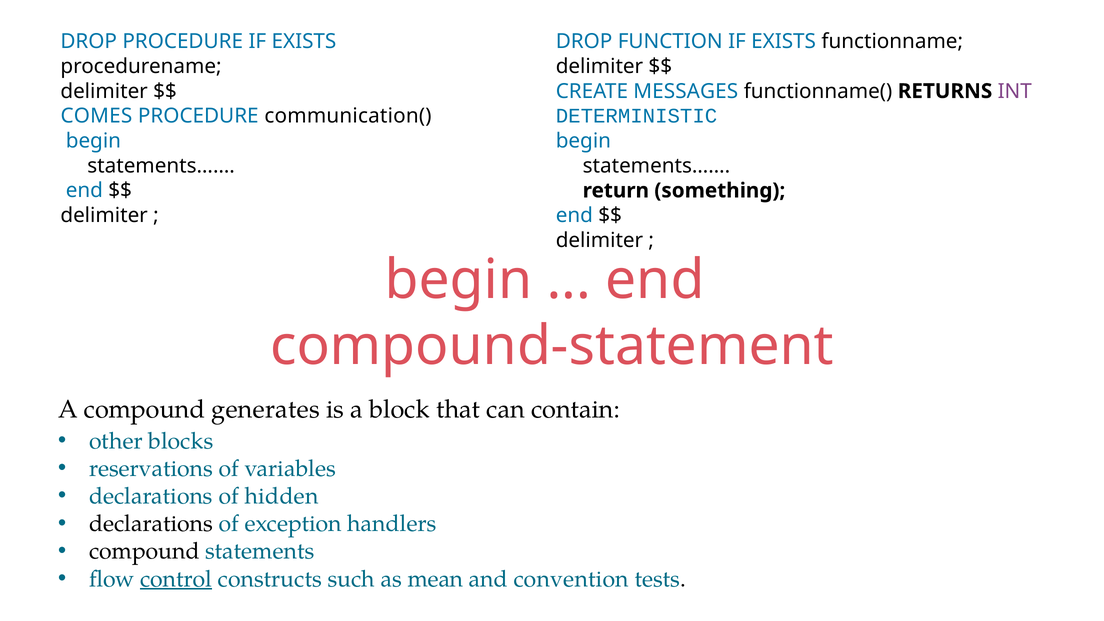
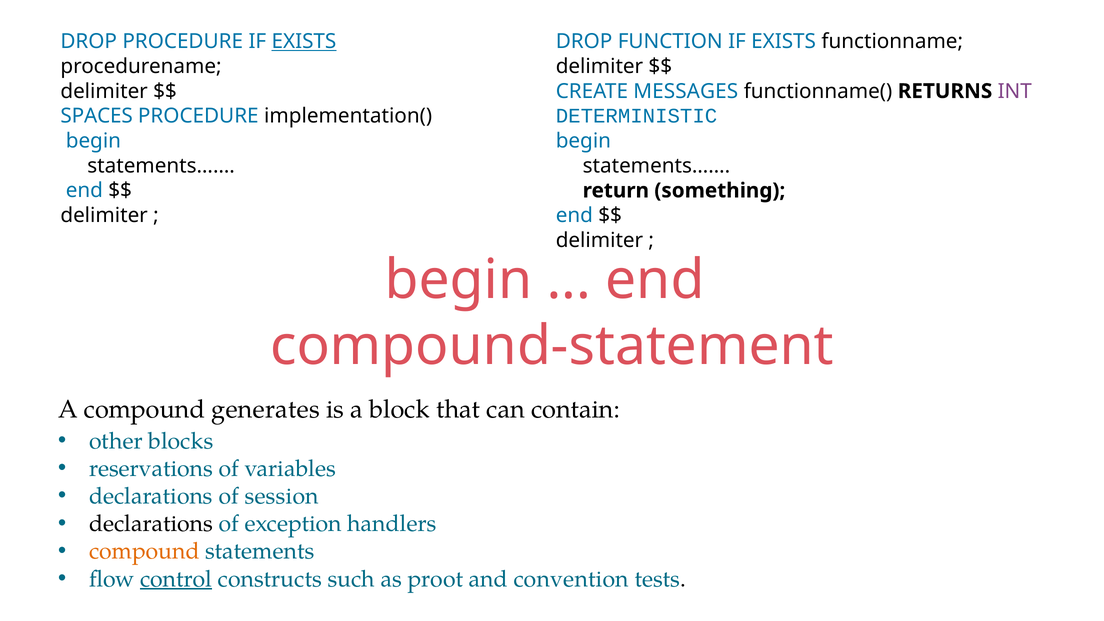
EXISTS at (304, 42) underline: none -> present
COMES: COMES -> SPACES
communication(: communication( -> implementation(
hidden: hidden -> session
compound at (144, 551) colour: black -> orange
mean: mean -> proot
